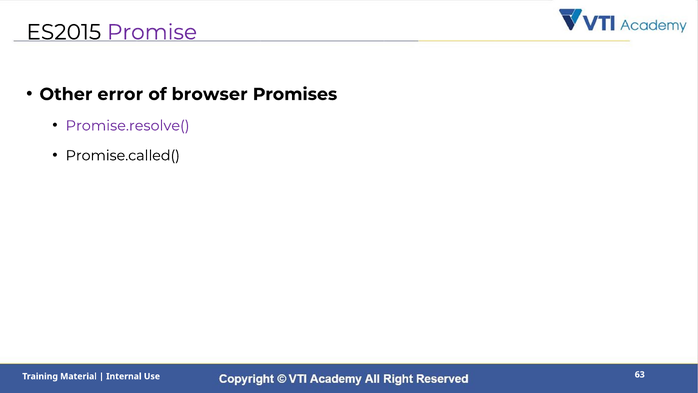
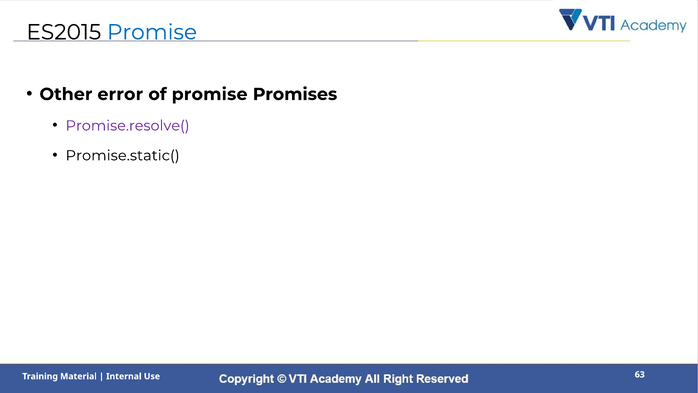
Promise at (152, 32) colour: purple -> blue
of browser: browser -> promise
Promise.called(: Promise.called( -> Promise.static(
